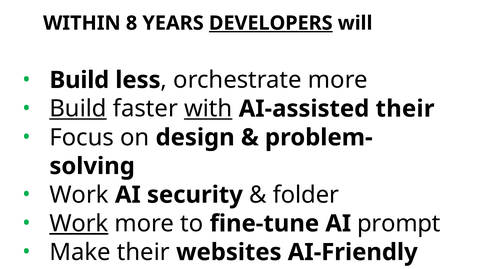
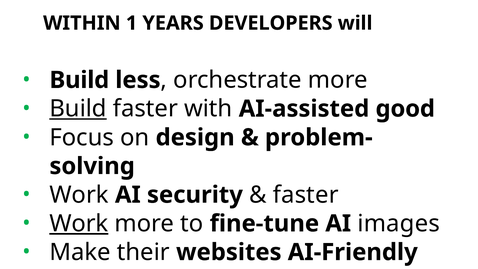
8: 8 -> 1
DEVELOPERS underline: present -> none
with underline: present -> none
AI-assisted their: their -> good
folder at (306, 195): folder -> faster
prompt: prompt -> images
